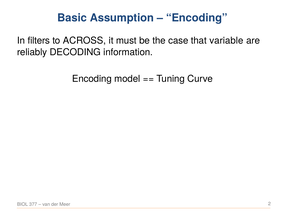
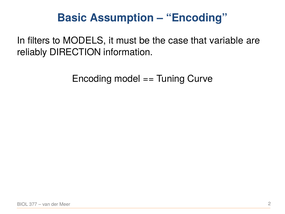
ACROSS: ACROSS -> MODELS
DECODING: DECODING -> DIRECTION
